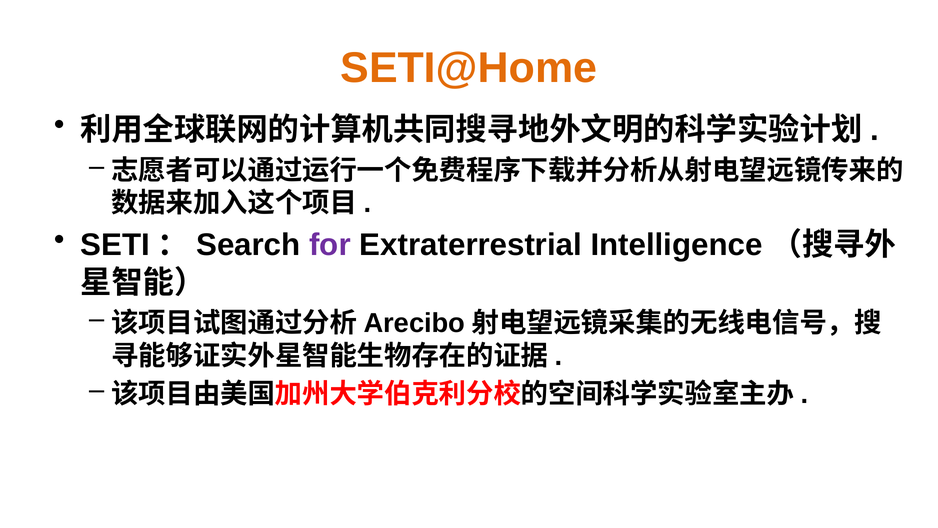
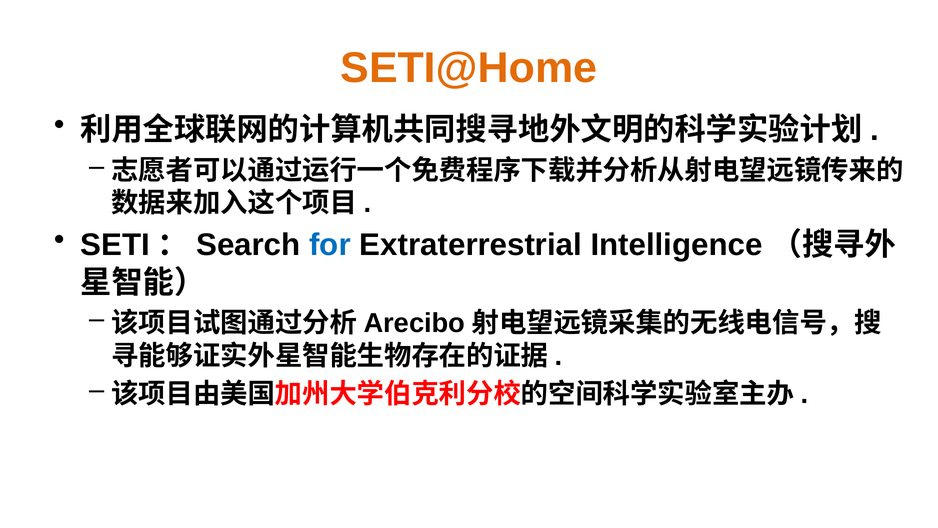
for colour: purple -> blue
